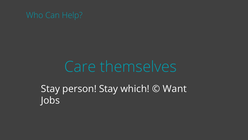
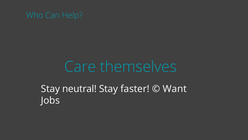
person: person -> neutral
which: which -> faster
